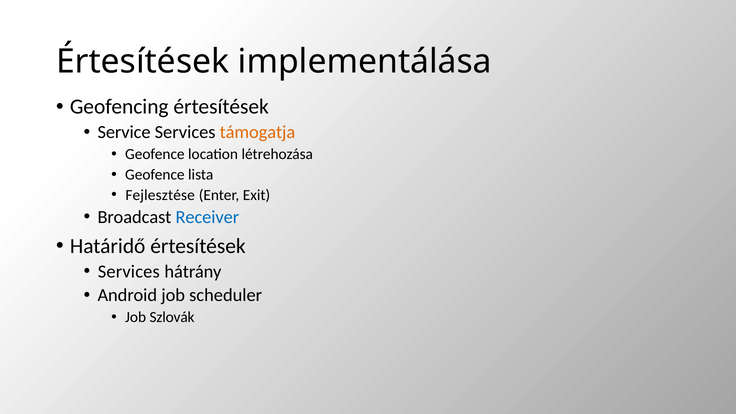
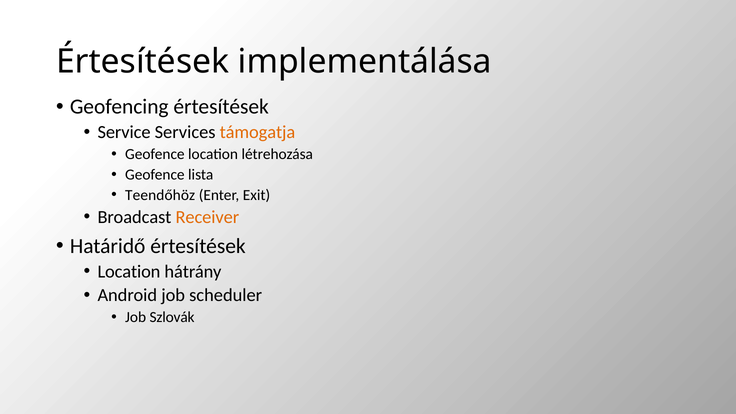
Fejlesztése: Fejlesztése -> Teendőhöz
Receiver colour: blue -> orange
Services at (129, 272): Services -> Location
